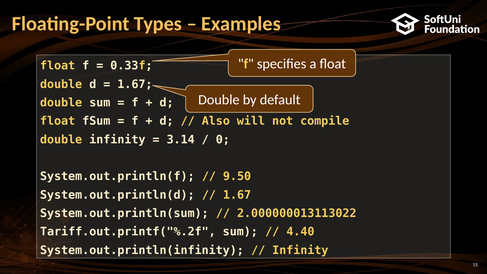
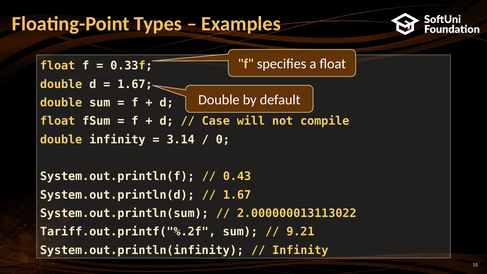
Also: Also -> Case
9.50: 9.50 -> 0.43
4.40: 4.40 -> 9.21
